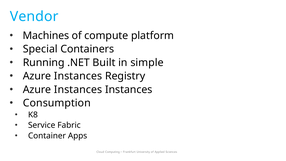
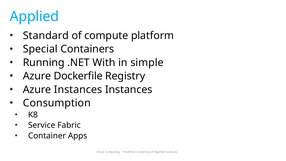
Vendor at (34, 16): Vendor -> Applied
Machines: Machines -> Standard
Built: Built -> With
Instances at (78, 76): Instances -> Dockerfile
